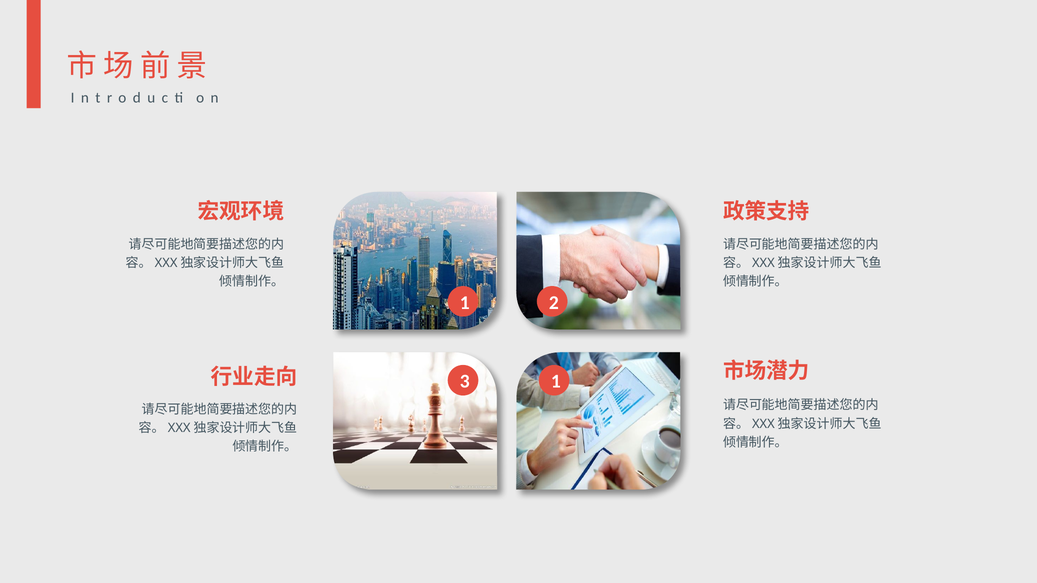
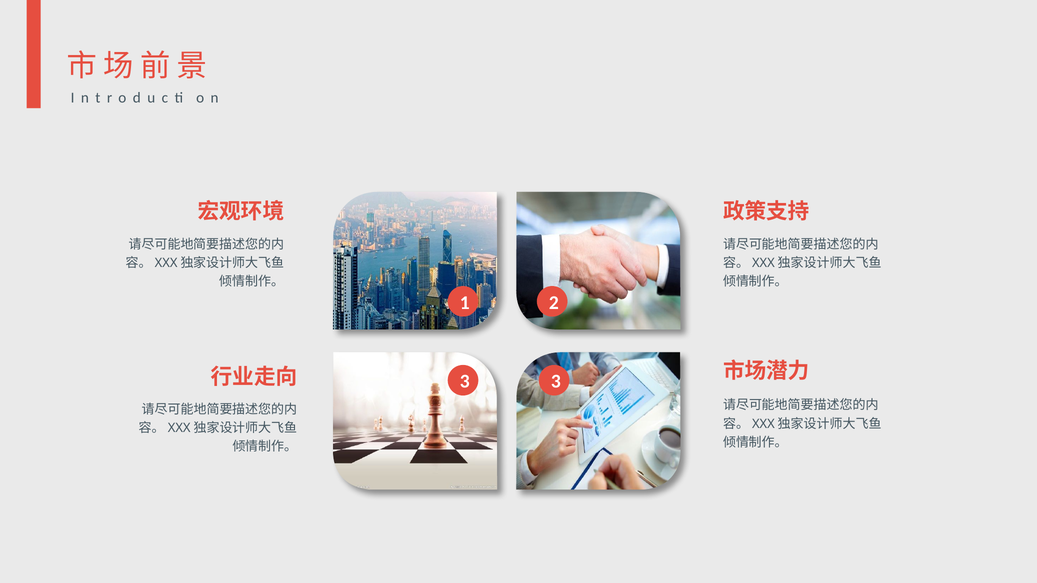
3 1: 1 -> 3
